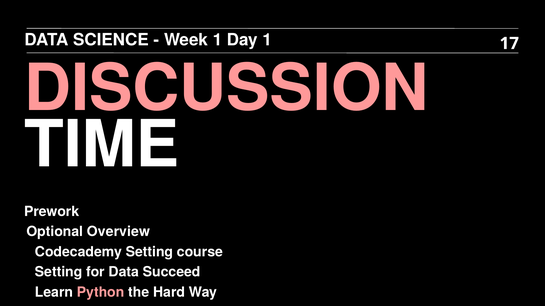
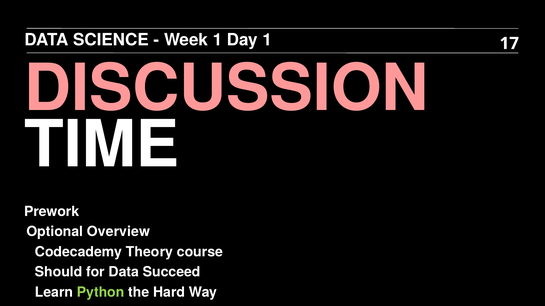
Codecademy Setting: Setting -> Theory
Setting at (59, 272): Setting -> Should
Python colour: pink -> light green
